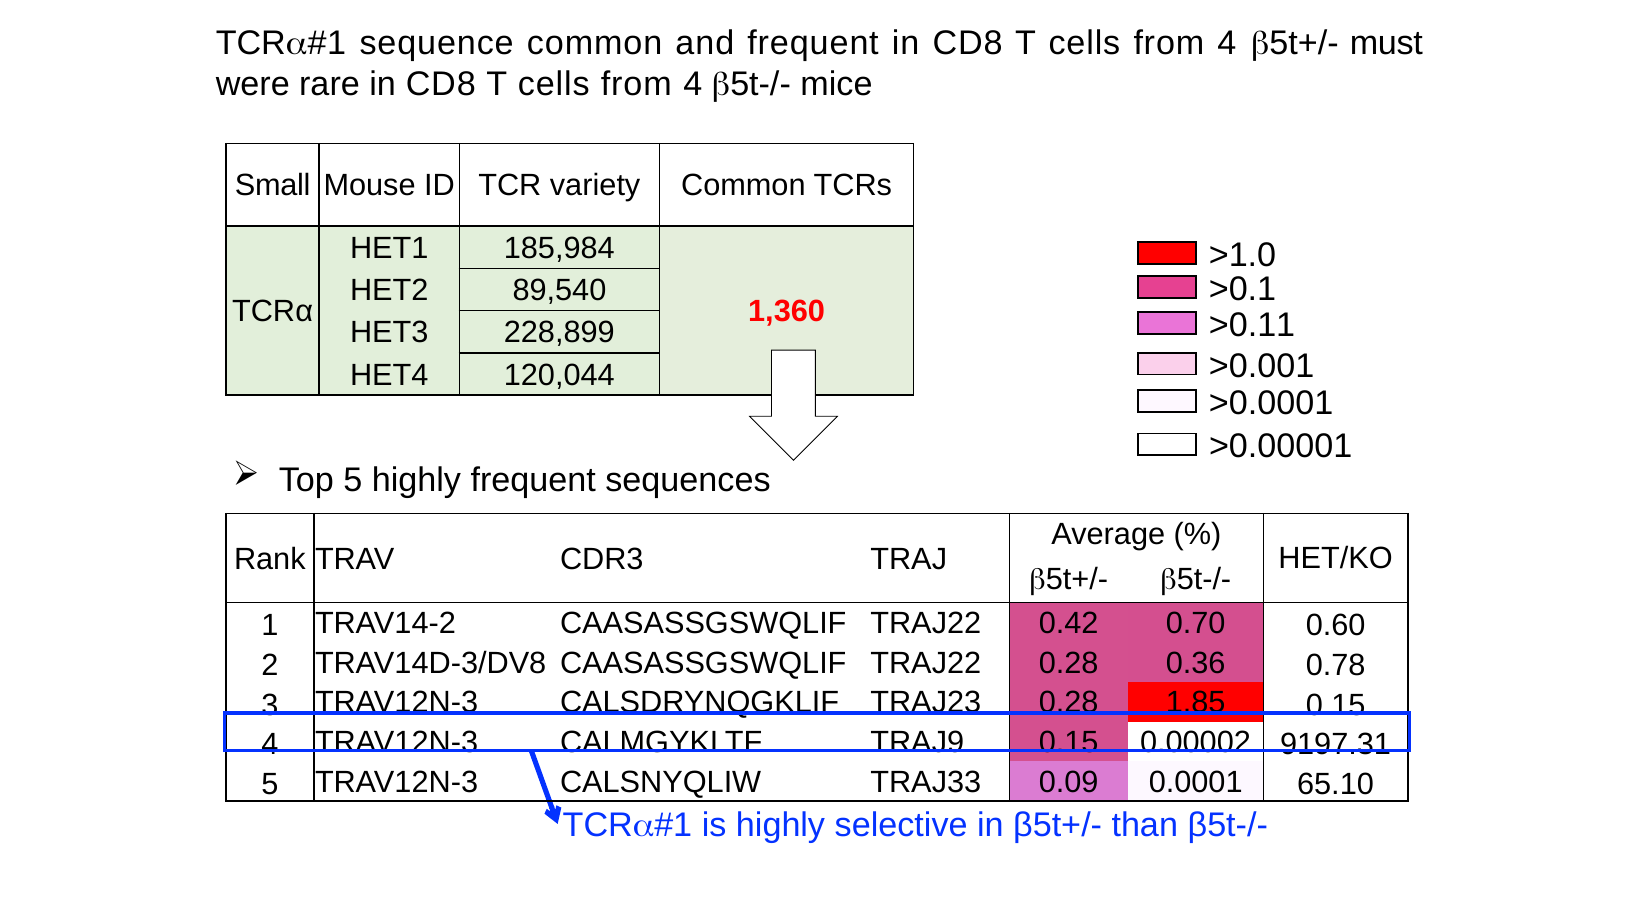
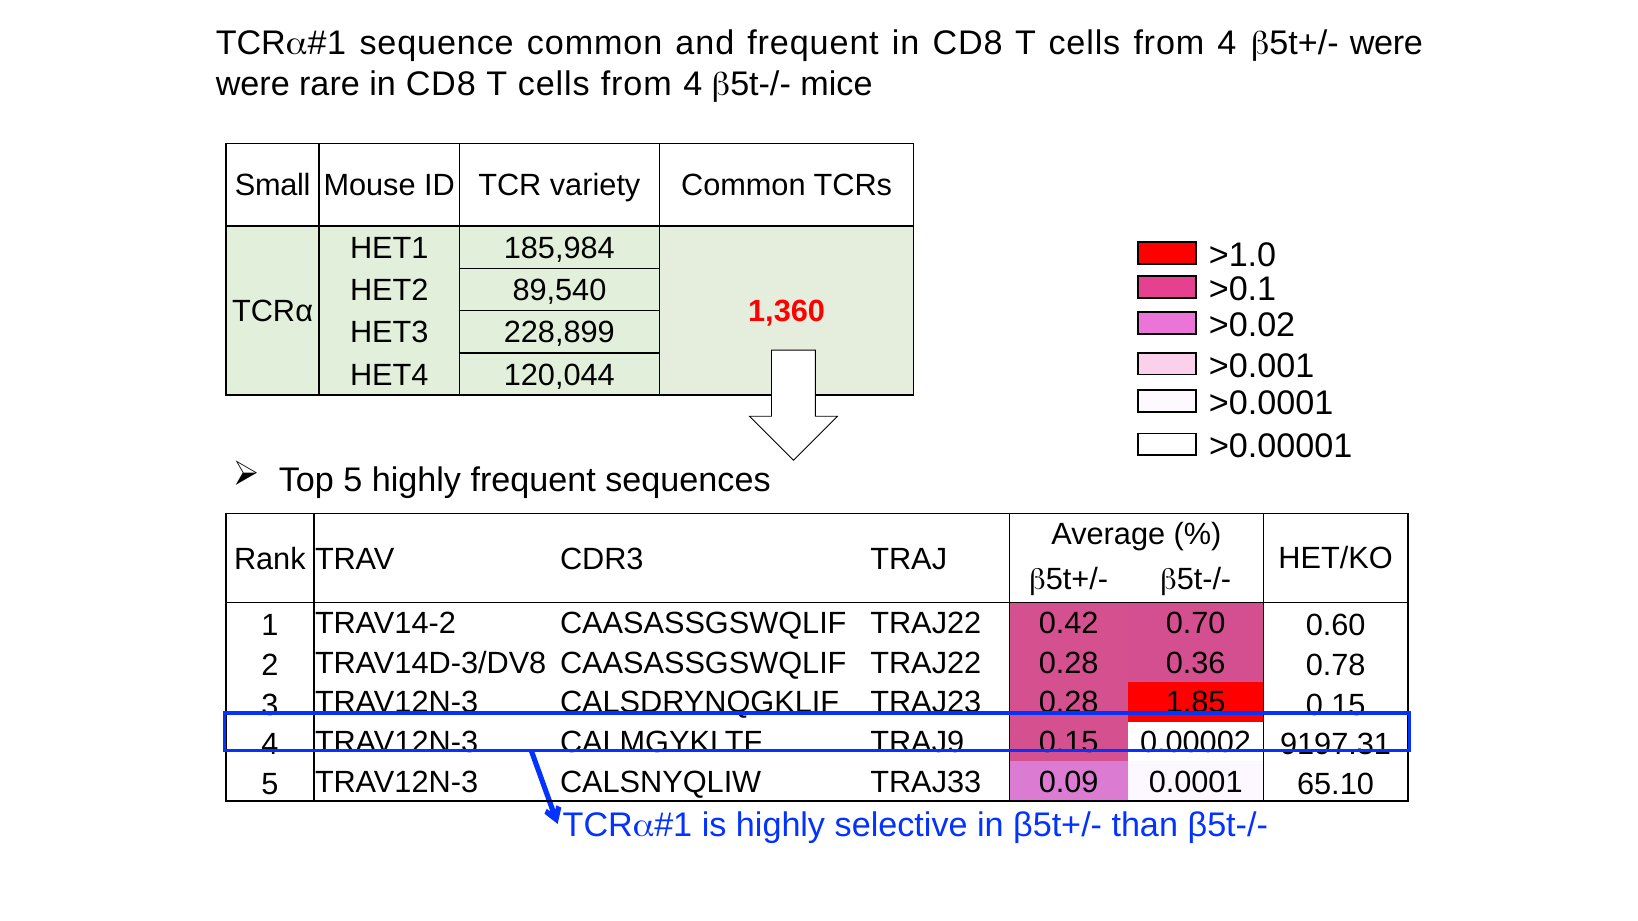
must at (1386, 43): must -> were
>0.11: >0.11 -> >0.02
